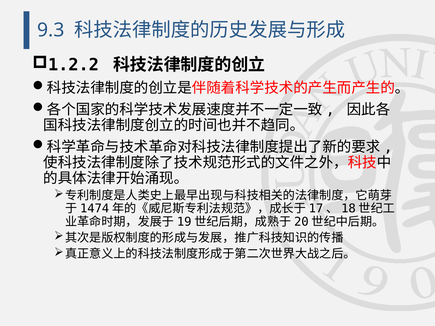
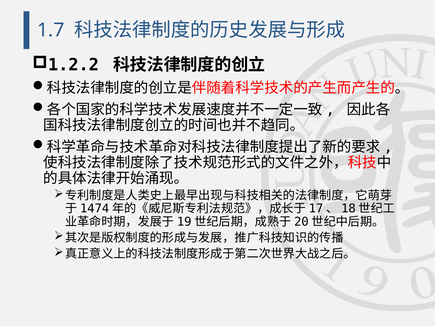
9.3: 9.3 -> 1.7
